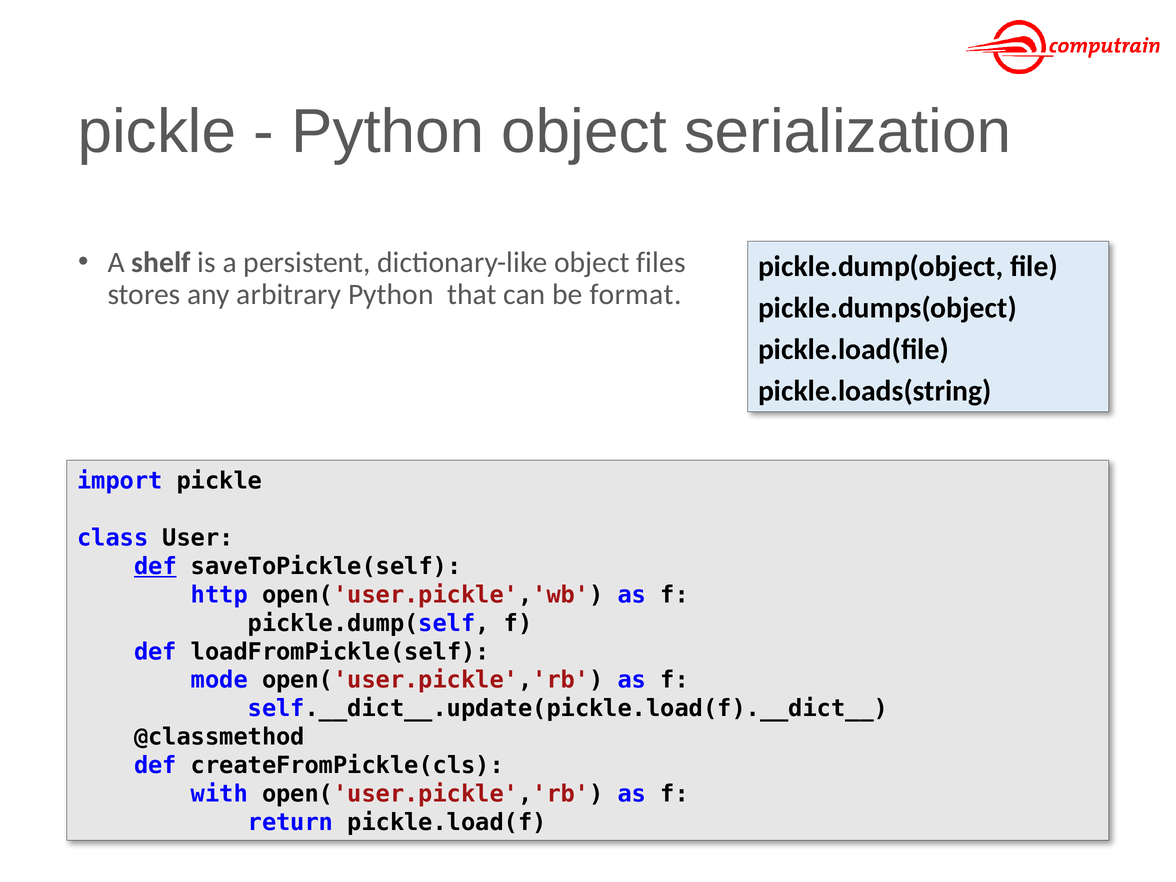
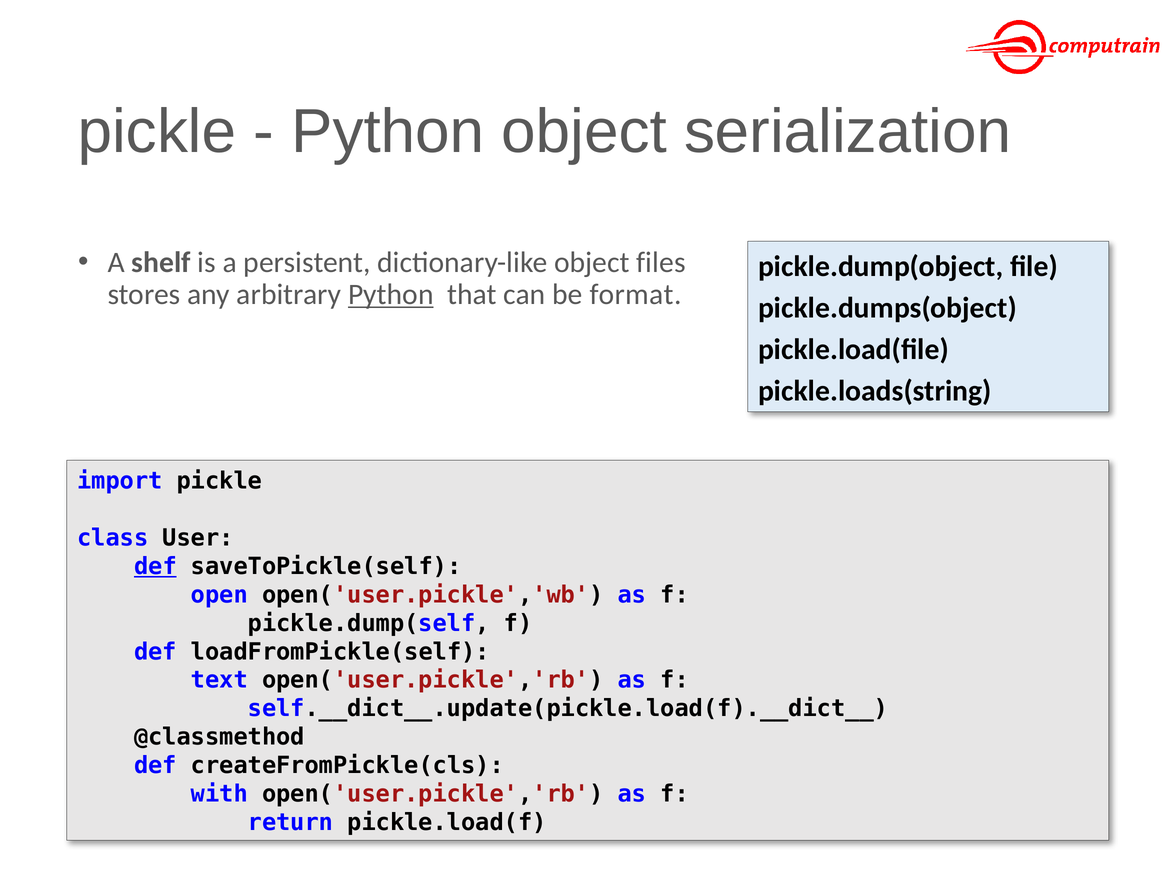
Python at (391, 294) underline: none -> present
http: http -> open
mode: mode -> text
